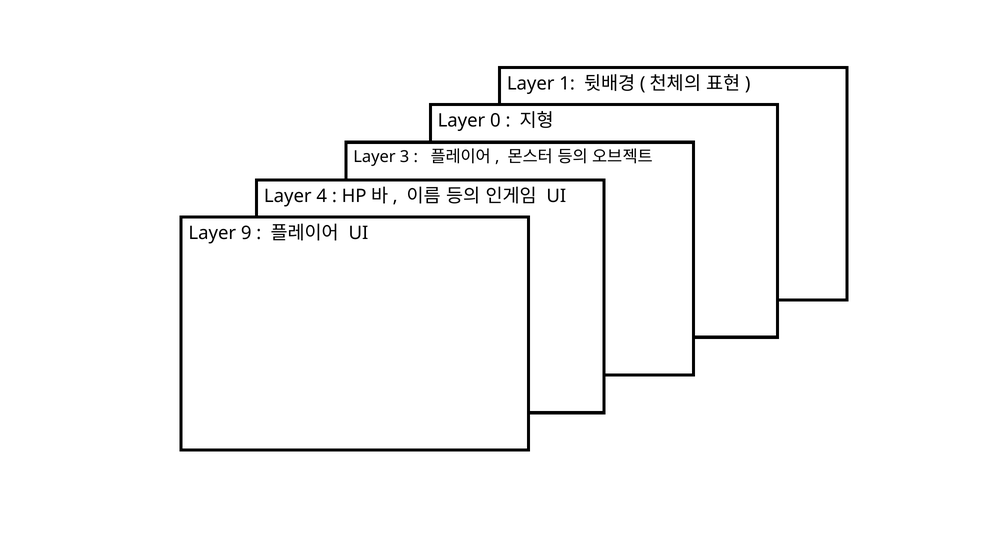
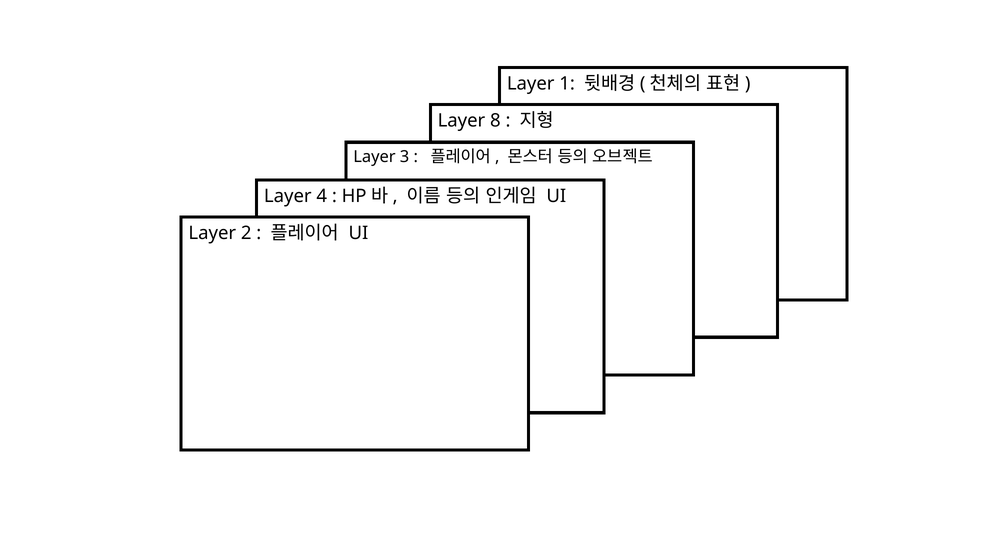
0: 0 -> 8
9: 9 -> 2
